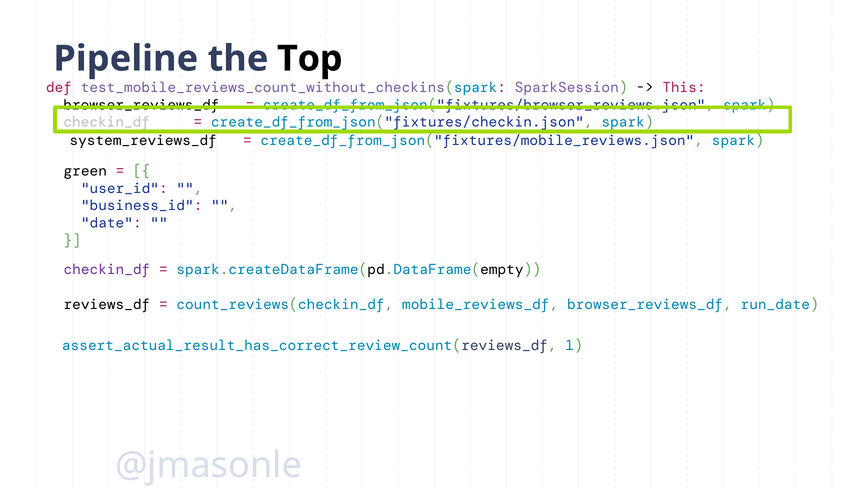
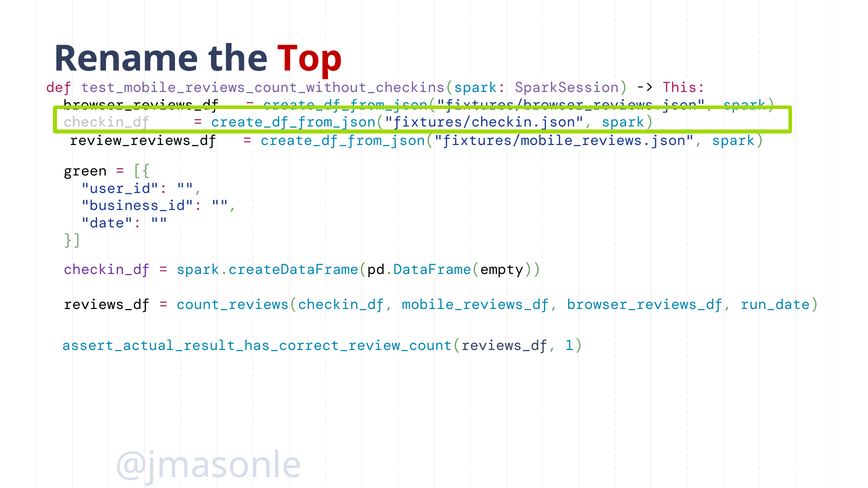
Pipeline: Pipeline -> Rename
Top colour: black -> red
system_reviews_df: system_reviews_df -> review_reviews_df
